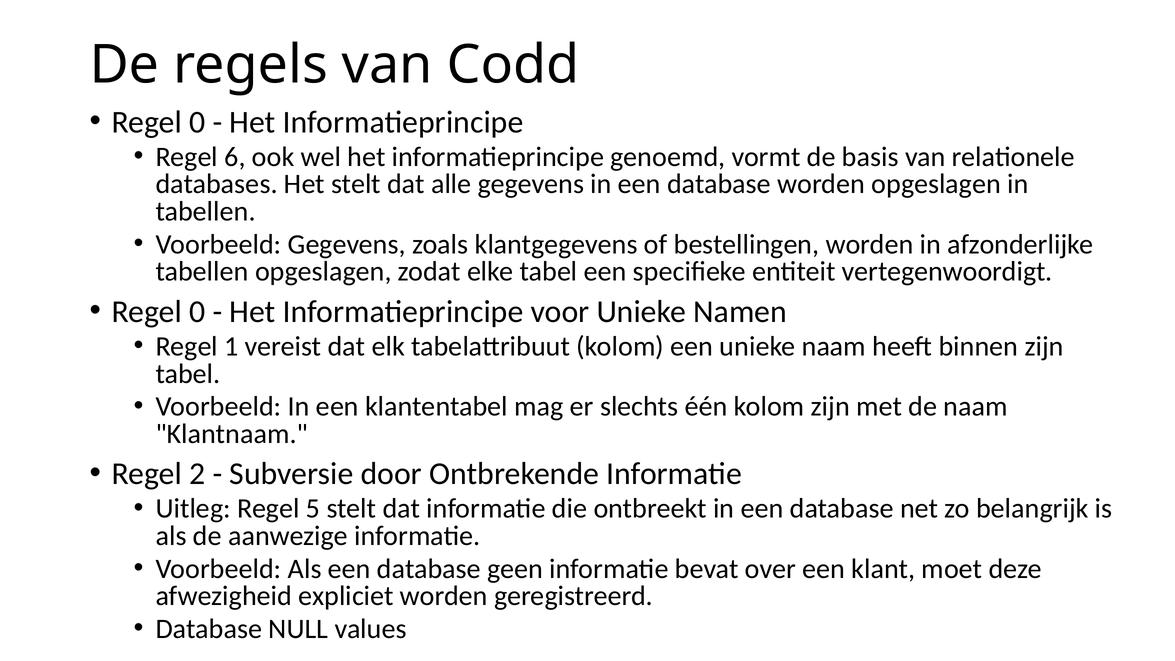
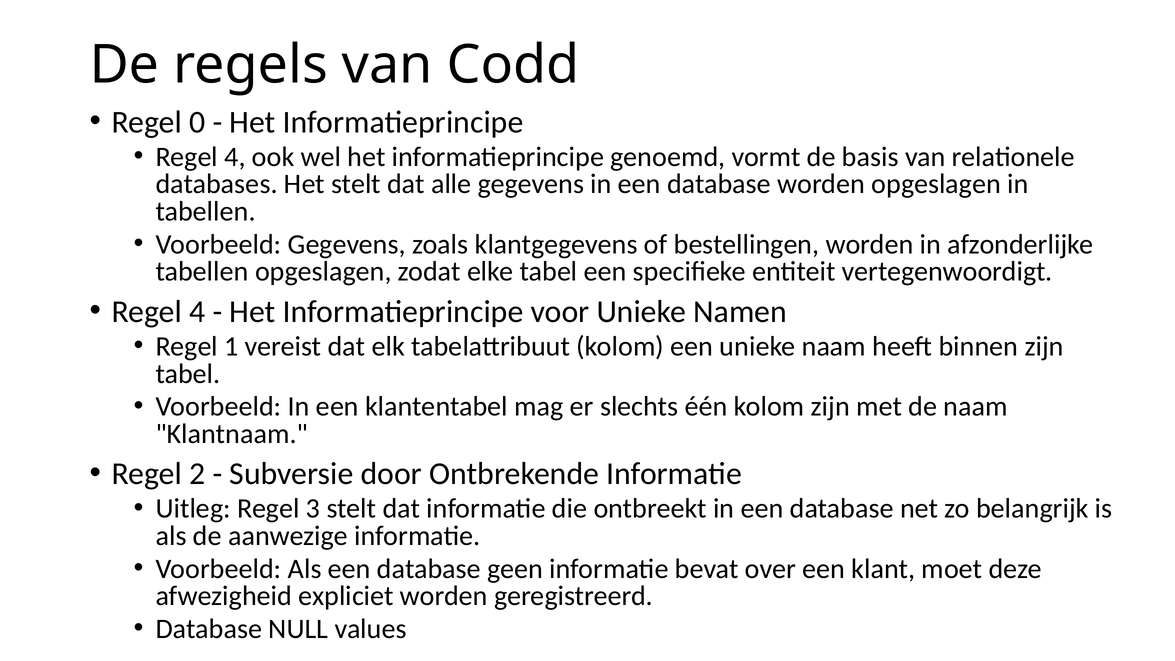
6 at (235, 157): 6 -> 4
0 at (197, 312): 0 -> 4
5: 5 -> 3
